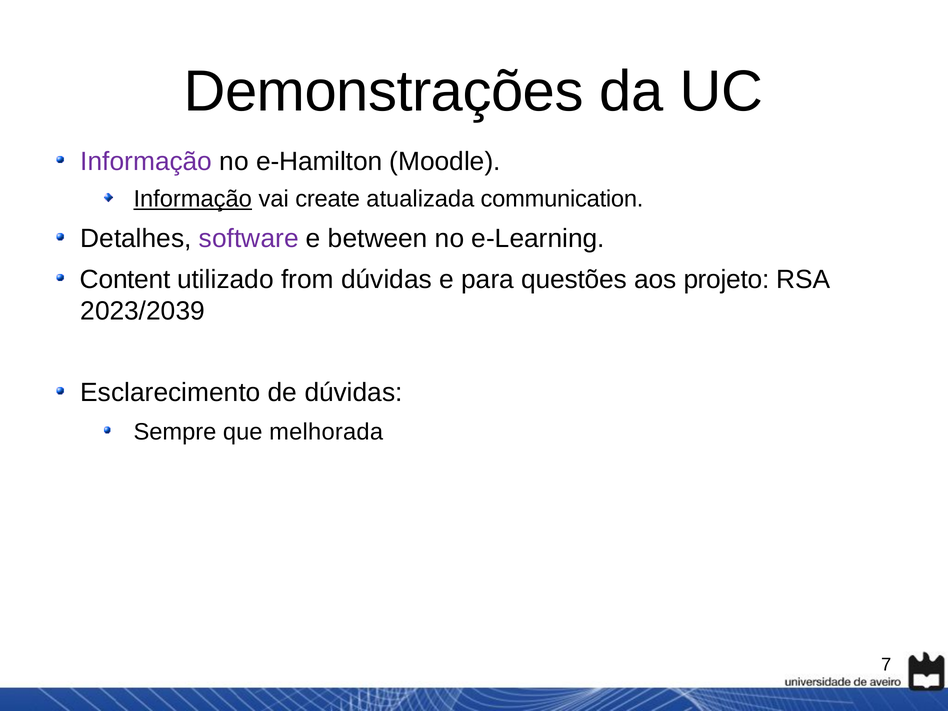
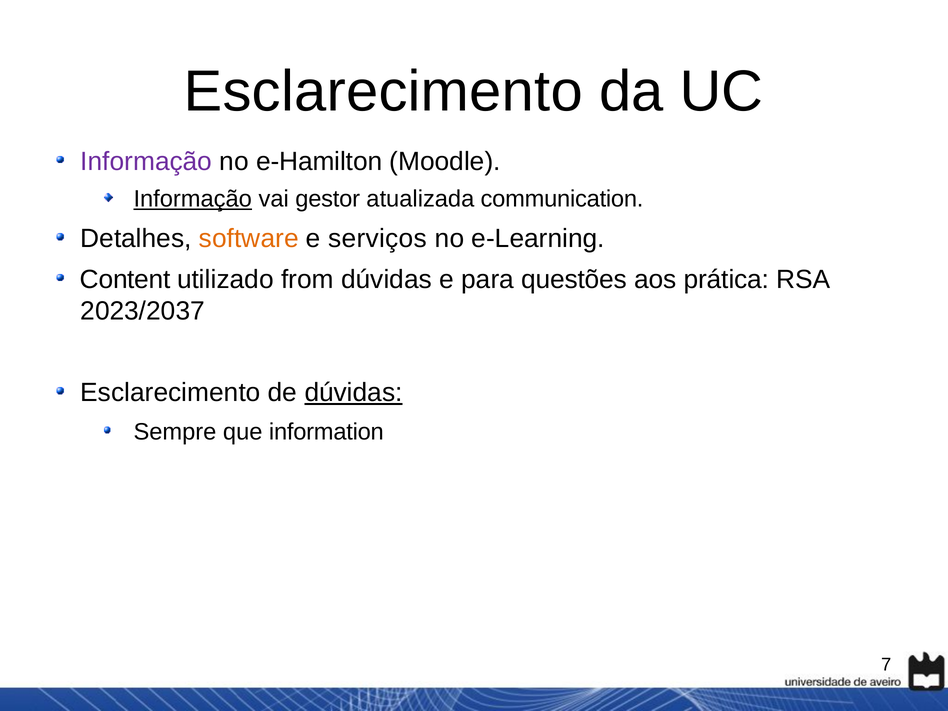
Demonstrações at (384, 92): Demonstrações -> Esclarecimento
create: create -> gestor
software colour: purple -> orange
between: between -> serviços
projeto: projeto -> prática
2023/2039: 2023/2039 -> 2023/2037
dúvidas at (354, 393) underline: none -> present
melhorada: melhorada -> information
